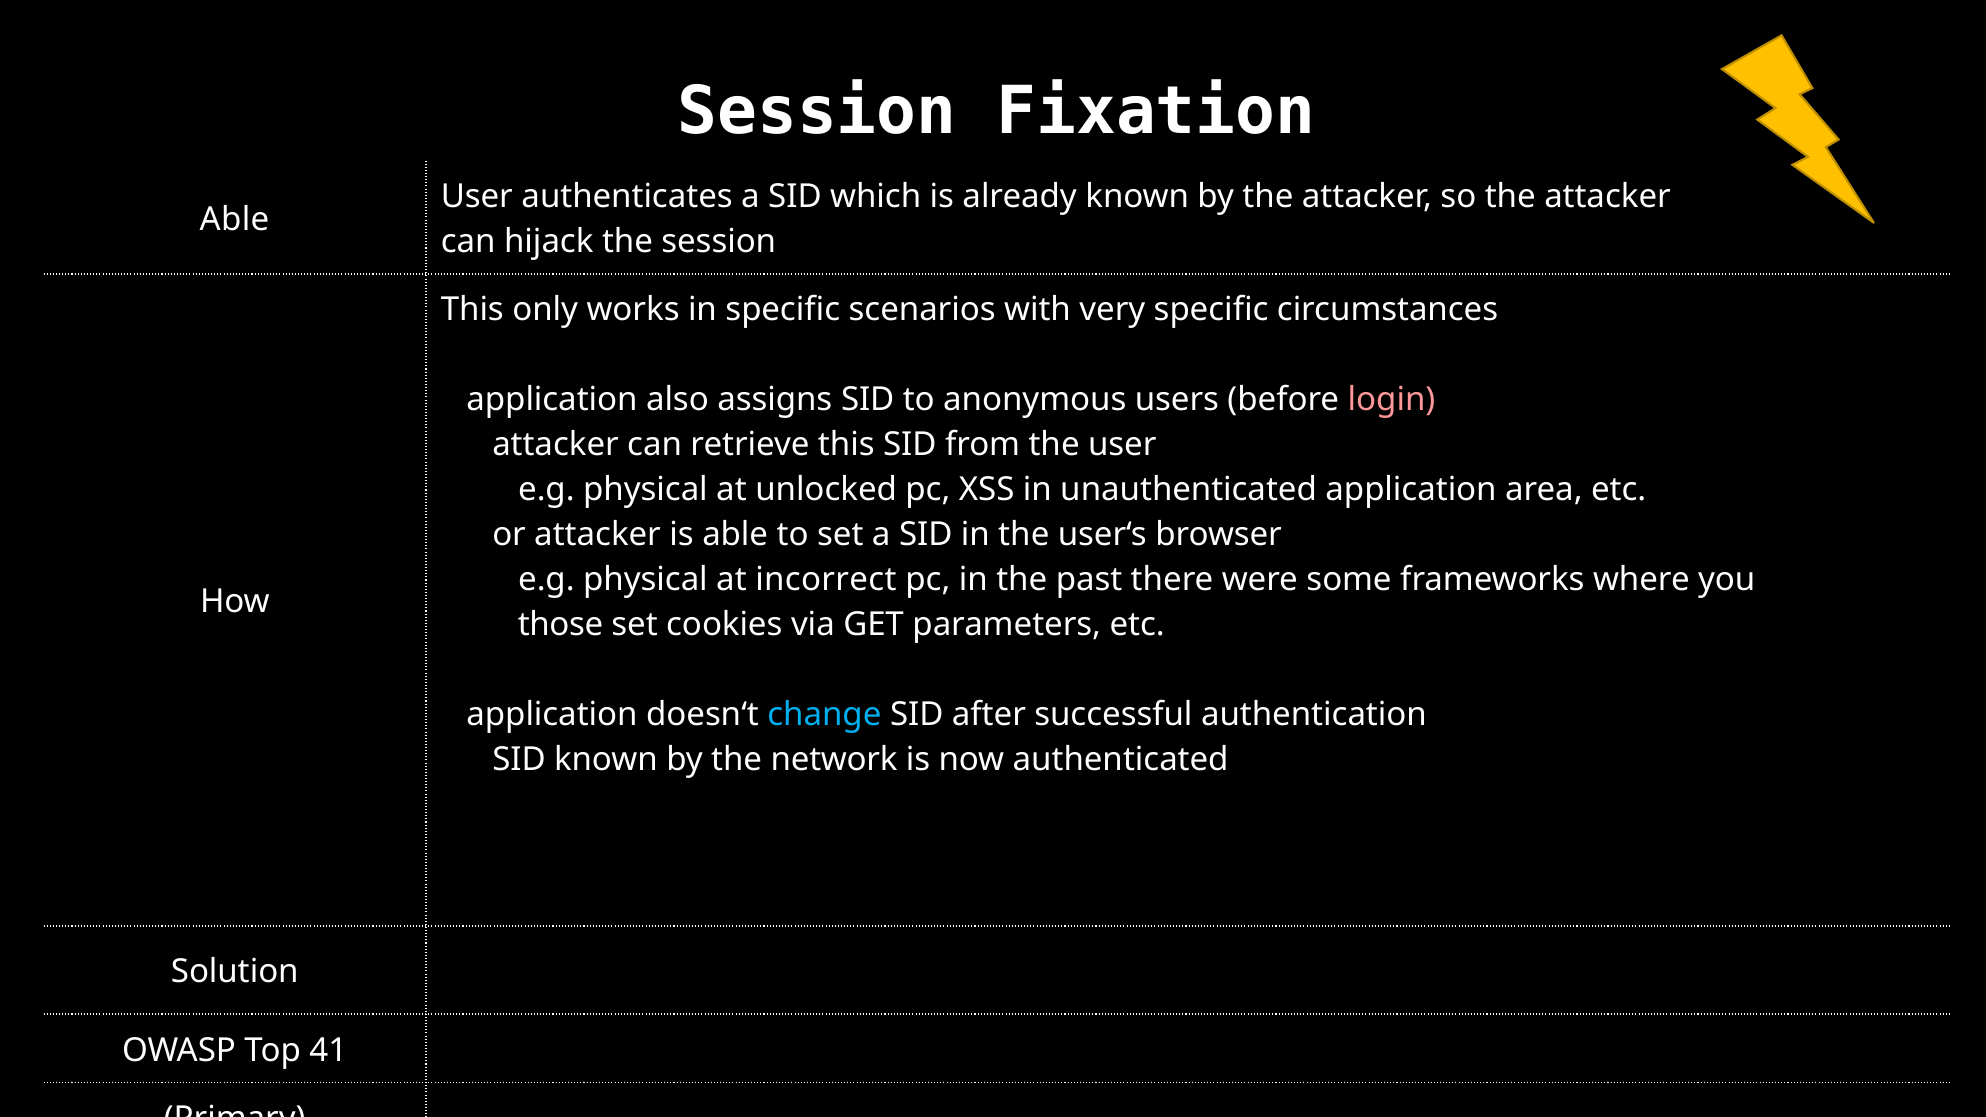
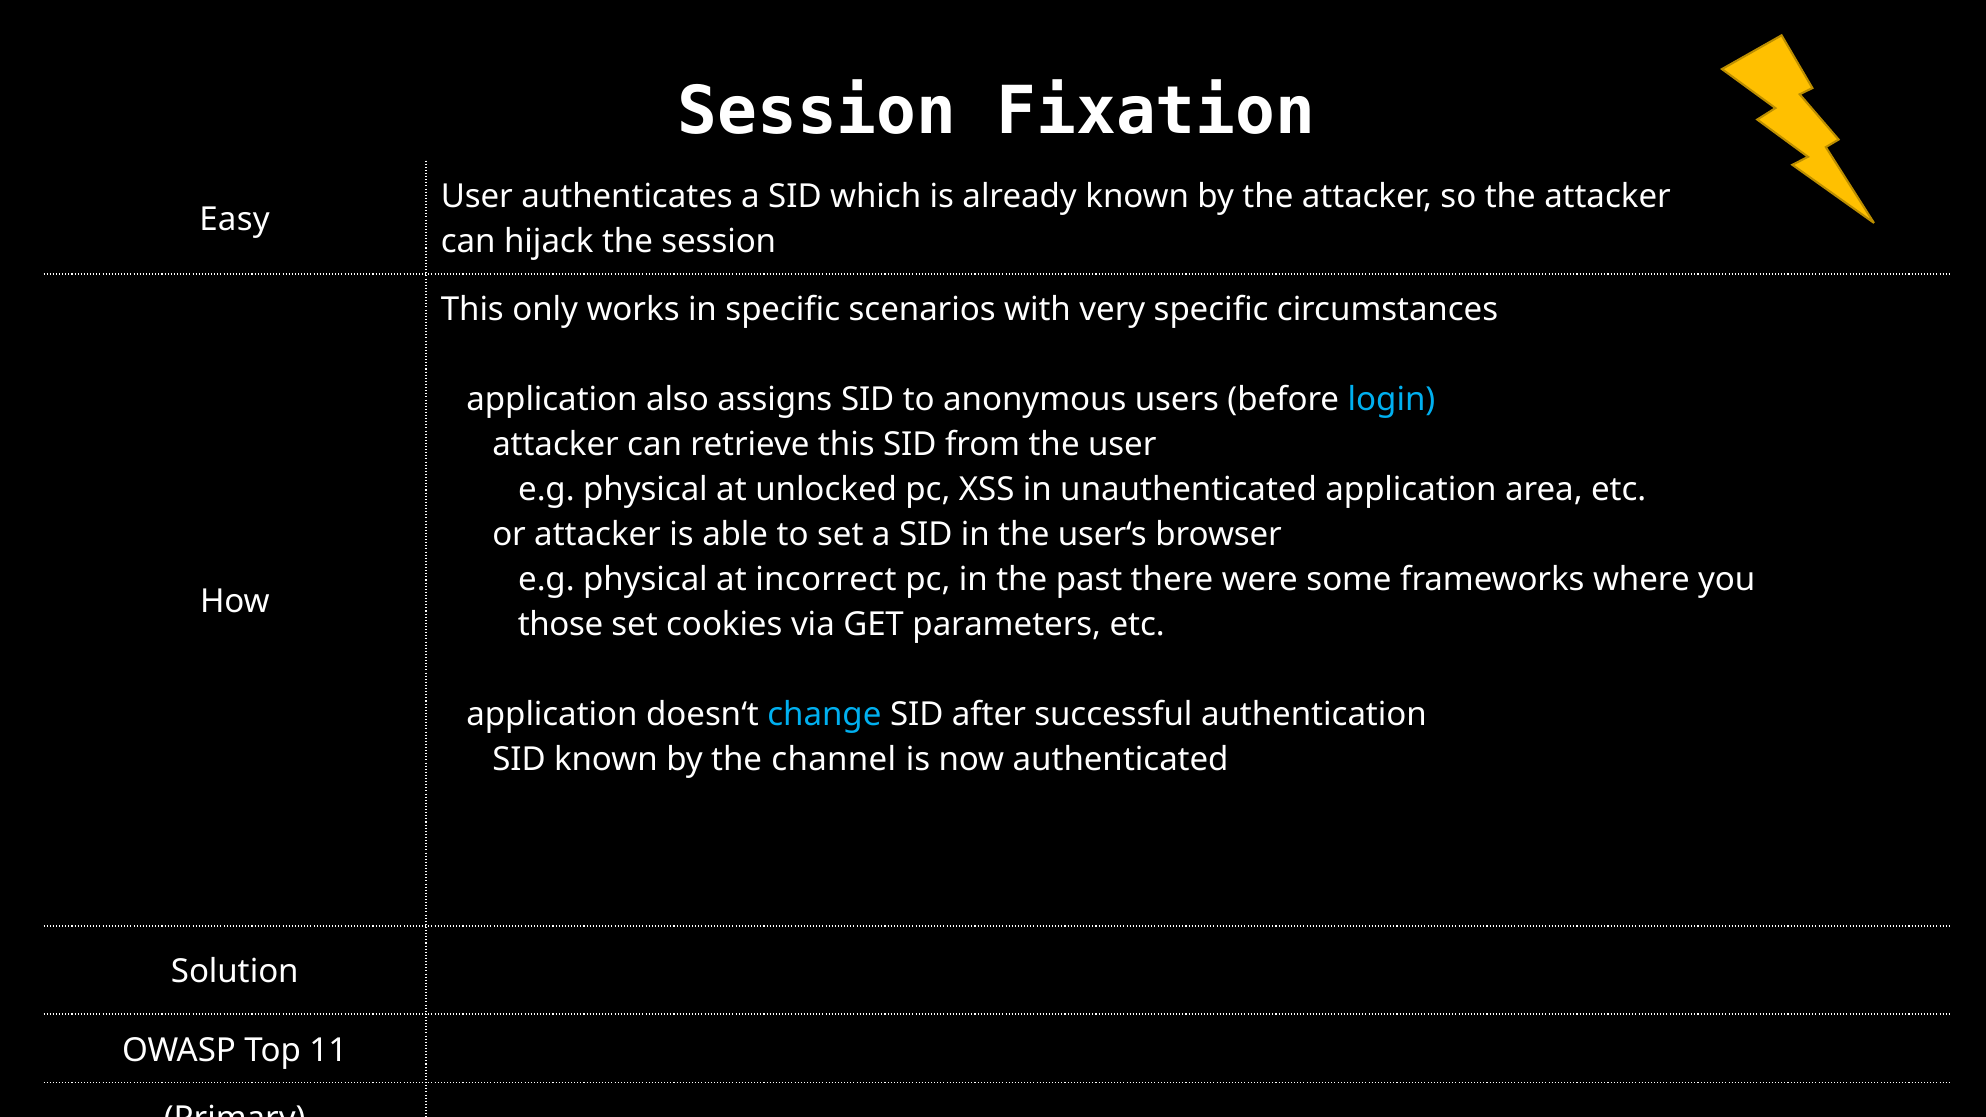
Able at (235, 219): Able -> Easy
login colour: pink -> light blue
network: network -> channel
41: 41 -> 11
